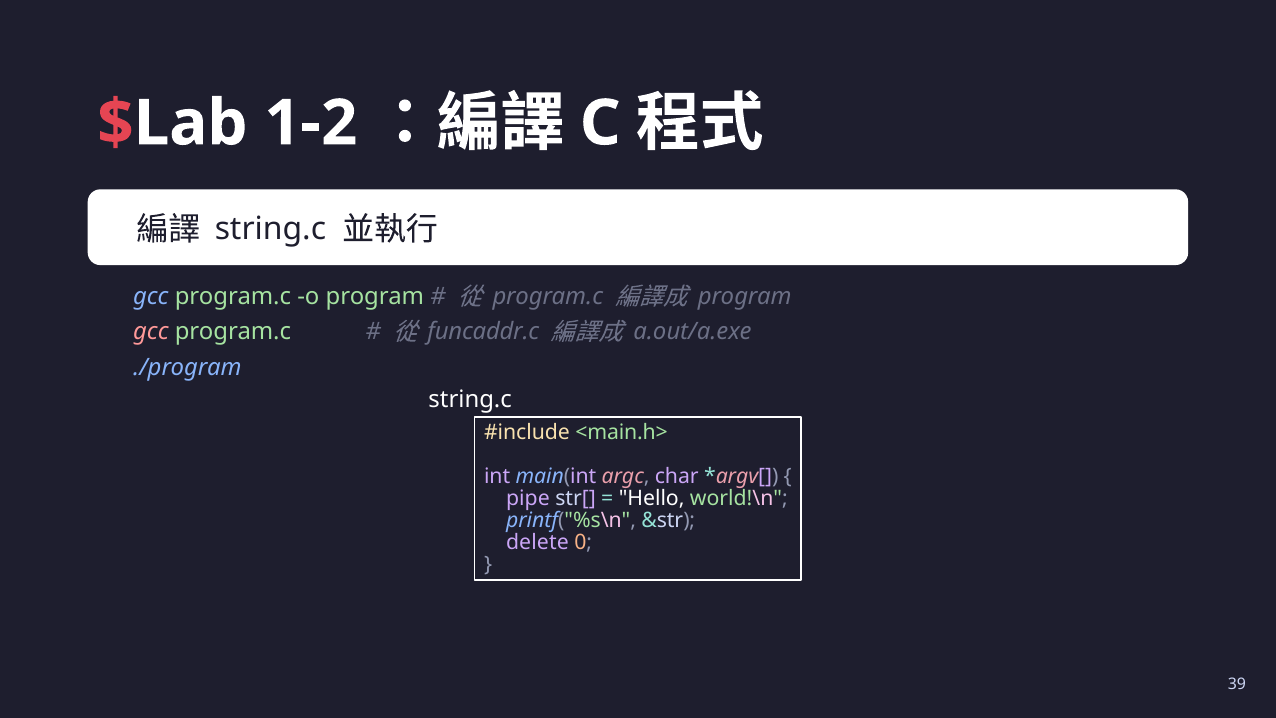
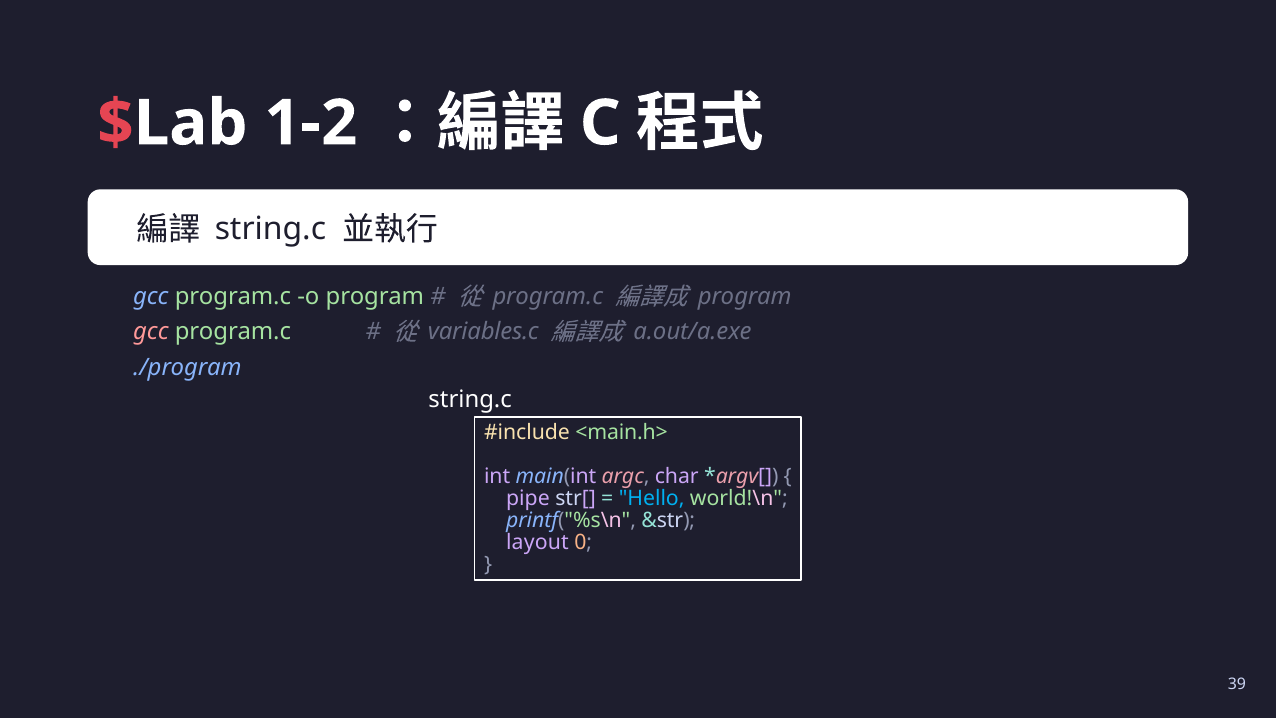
funcaddr.c: funcaddr.c -> variables.c
Hello colour: white -> light blue
delete: delete -> layout
